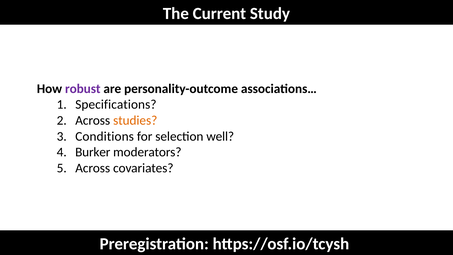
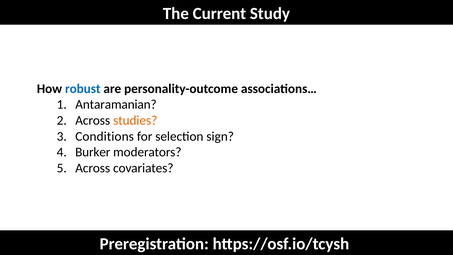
robust colour: purple -> blue
Specifications: Specifications -> Antaramanian
well: well -> sign
